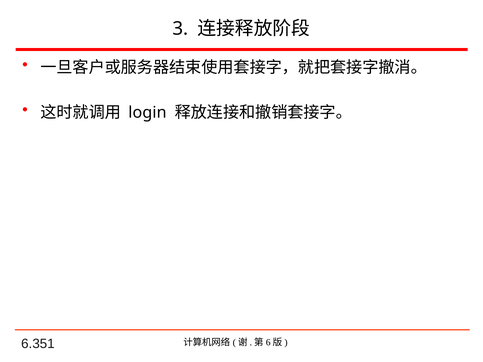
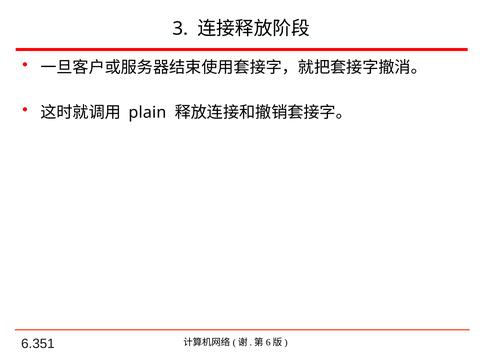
login: login -> plain
